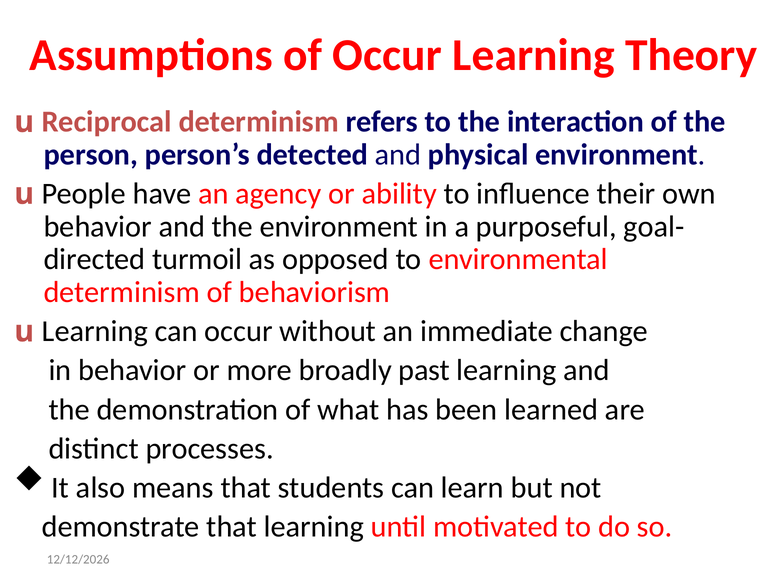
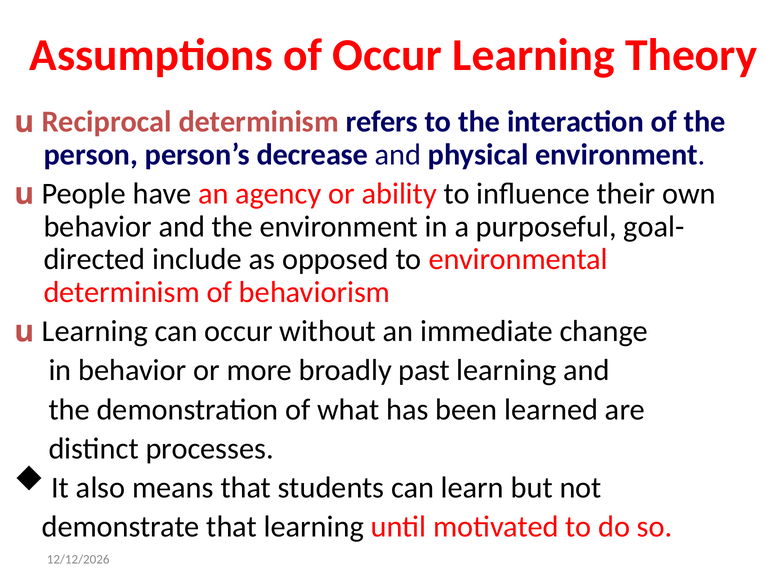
detected: detected -> decrease
turmoil: turmoil -> include
